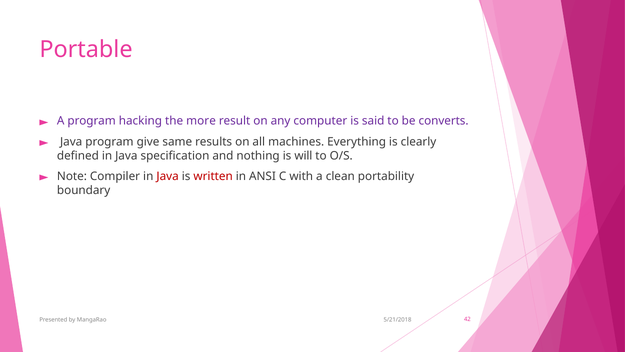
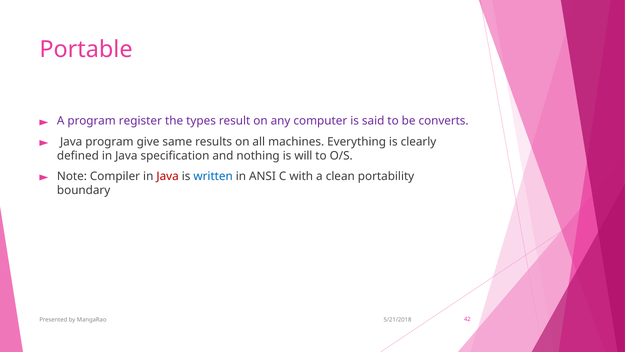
hacking: hacking -> register
more: more -> types
written colour: red -> blue
